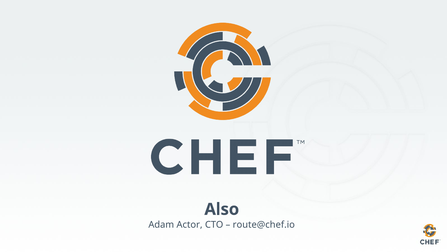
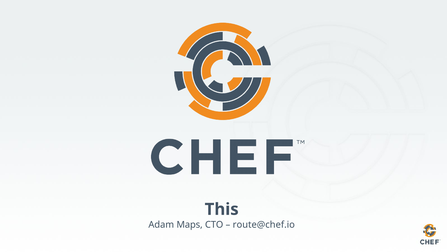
Also: Also -> This
Actor: Actor -> Maps
